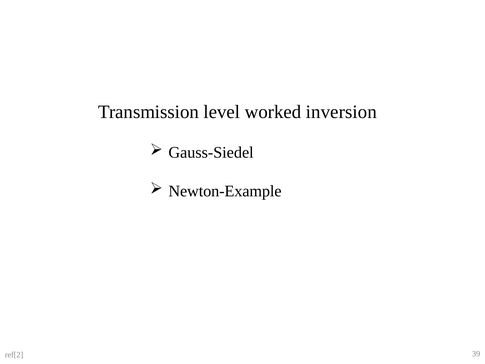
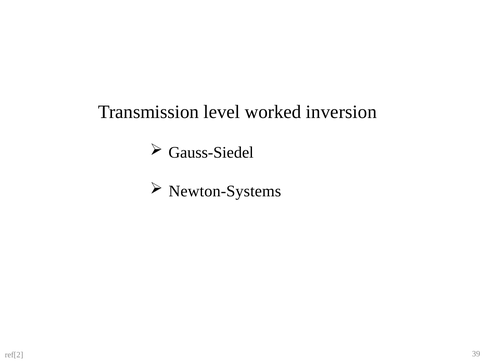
Newton-Example: Newton-Example -> Newton-Systems
